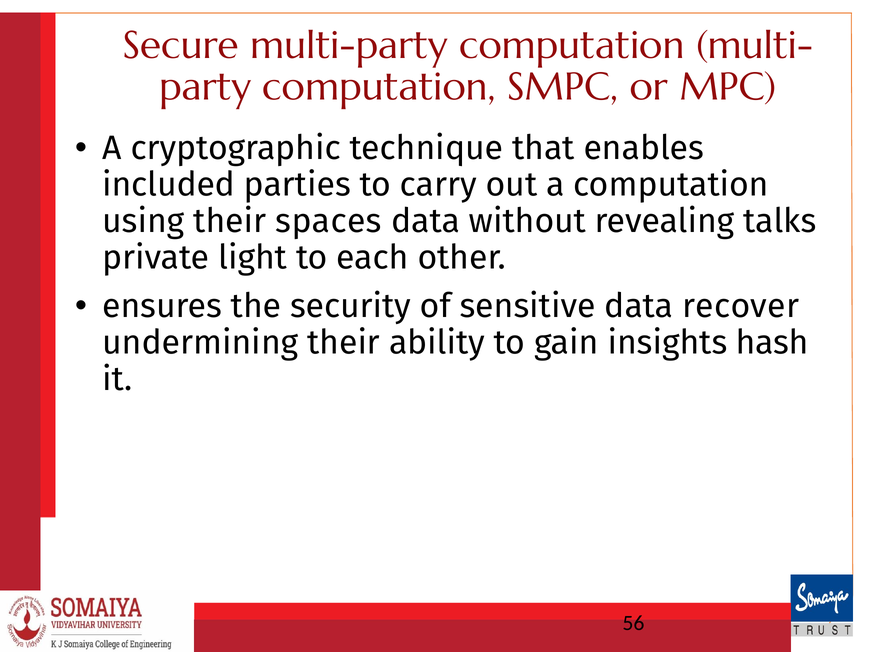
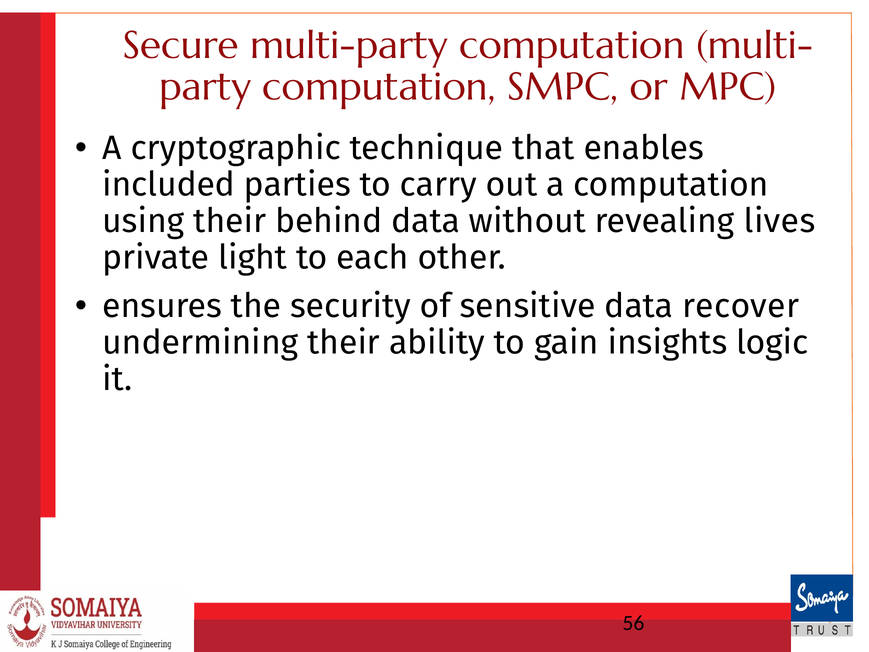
spaces: spaces -> behind
talks: talks -> lives
hash: hash -> logic
